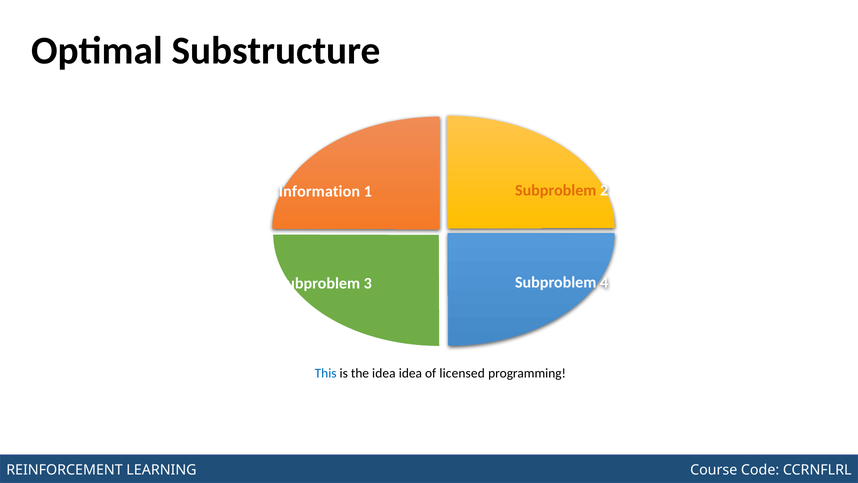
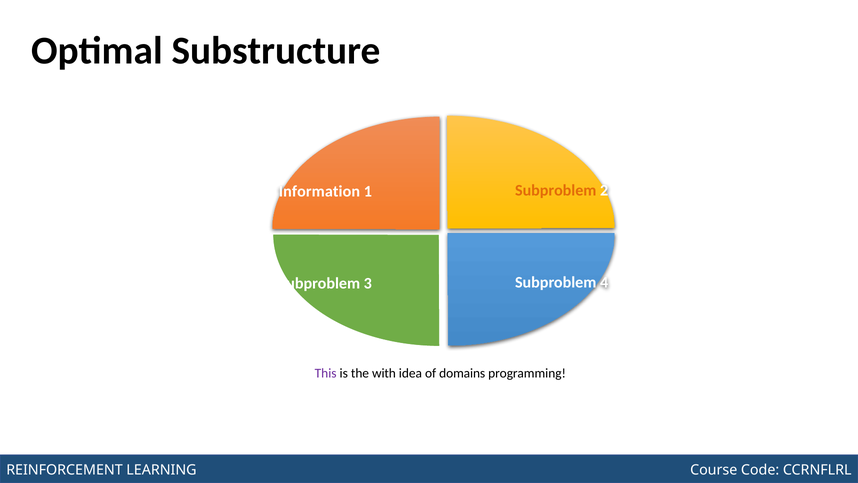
This colour: blue -> purple
the idea: idea -> with
licensed: licensed -> domains
